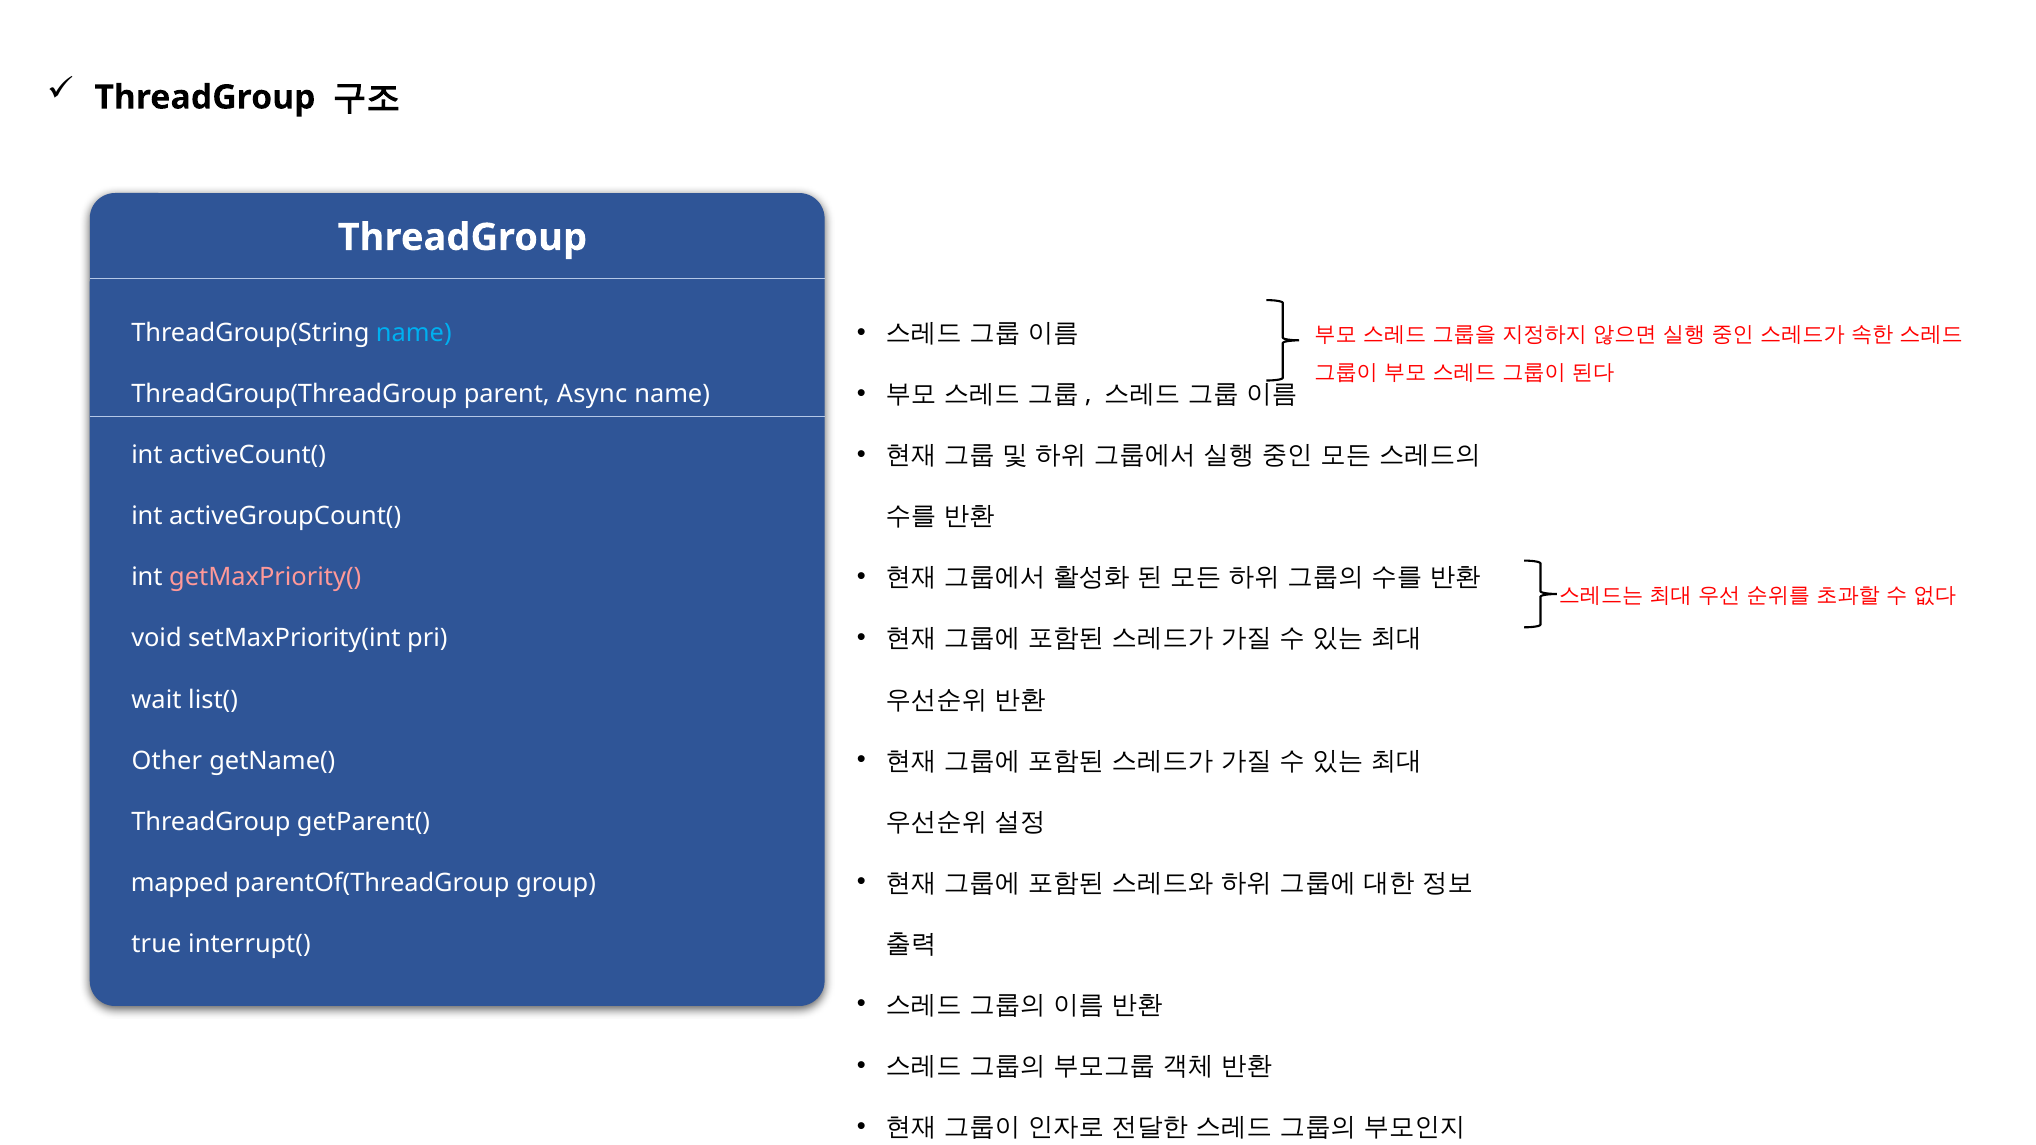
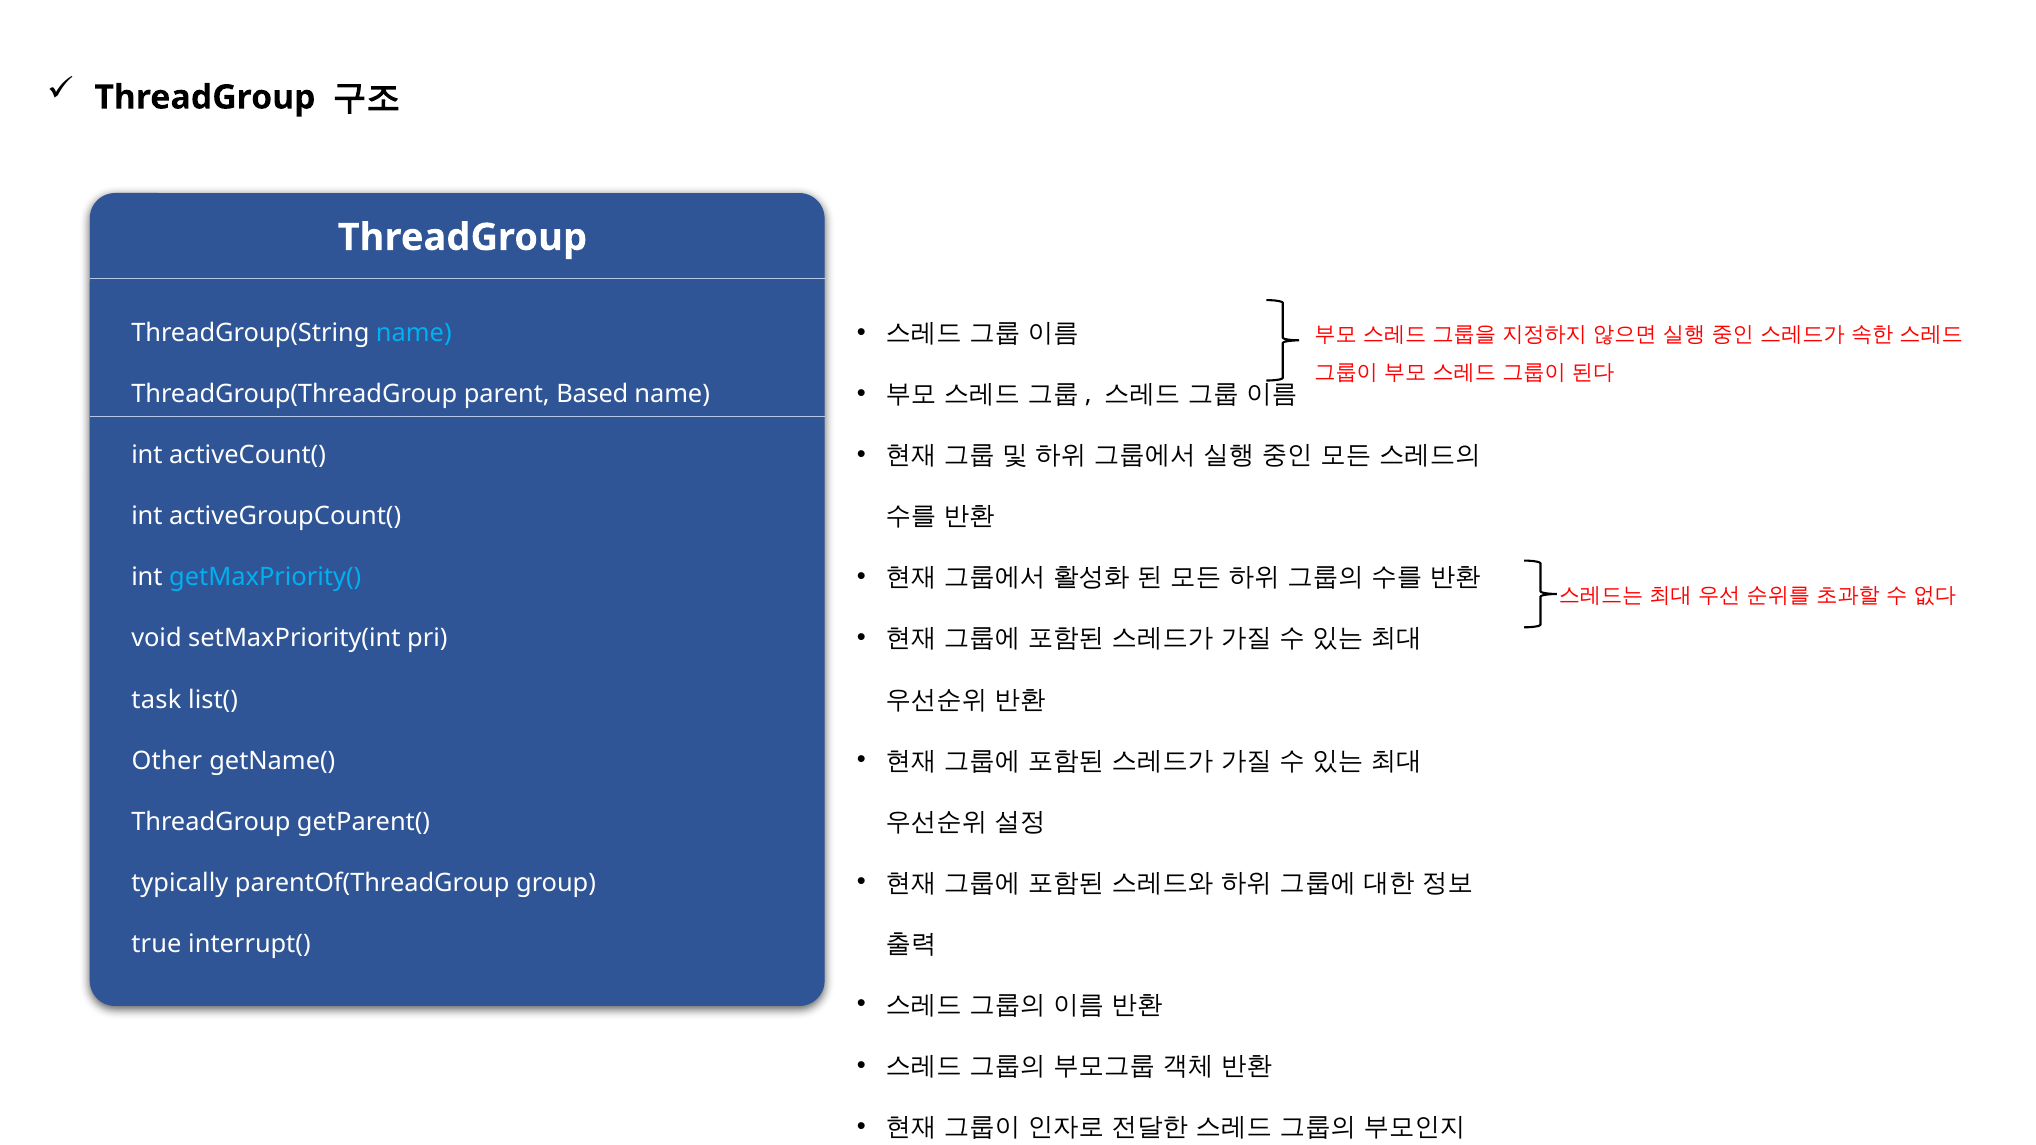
Async: Async -> Based
getMaxPriority( colour: pink -> light blue
wait: wait -> task
mapped: mapped -> typically
